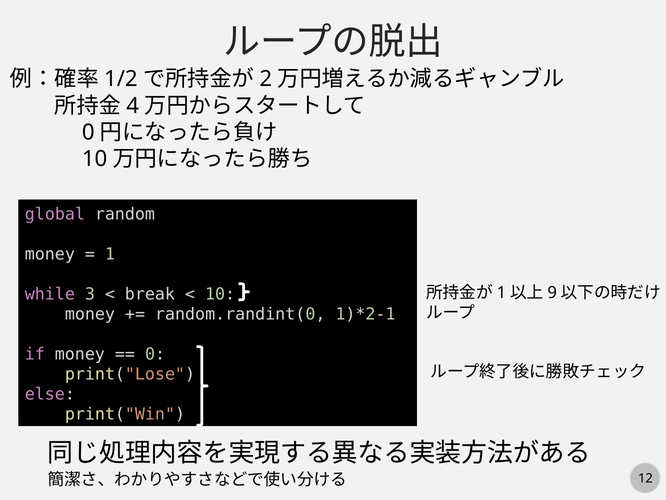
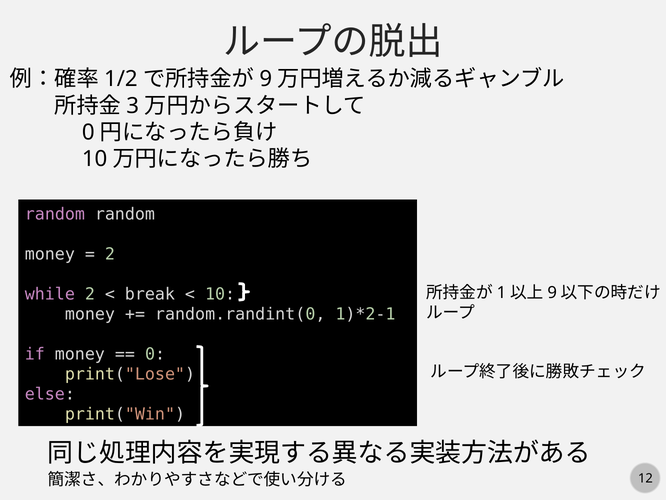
2: 2 -> 9
4: 4 -> 3
global at (55, 214): global -> random
1 at (110, 254): 1 -> 2
while 3: 3 -> 2
